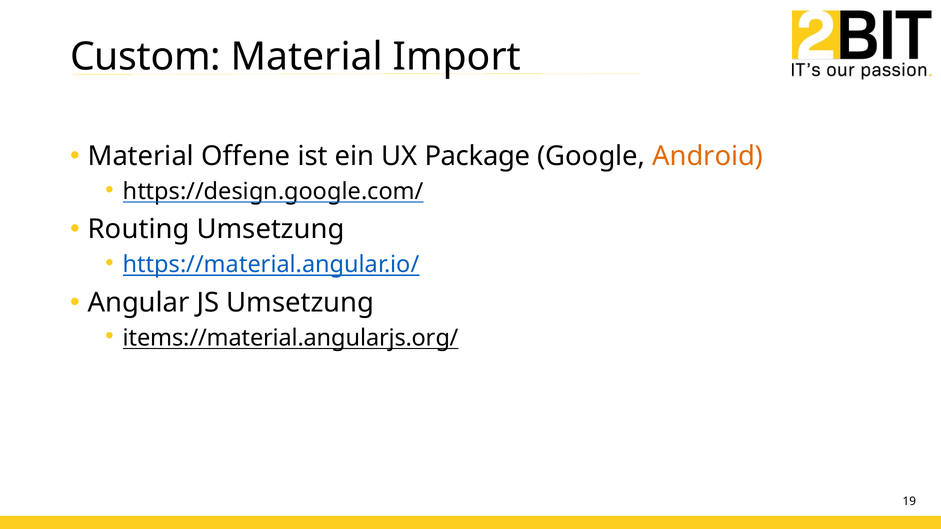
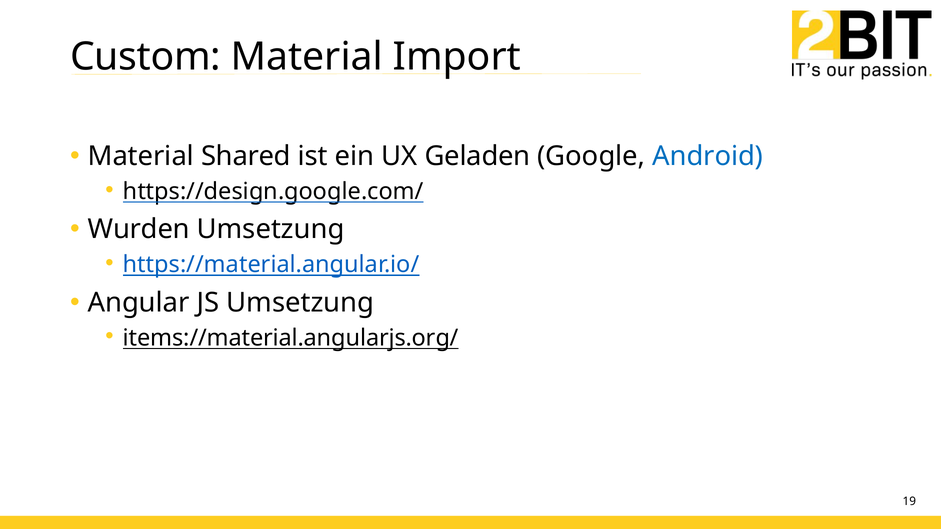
Offene: Offene -> Shared
Package: Package -> Geladen
Android colour: orange -> blue
Routing: Routing -> Wurden
